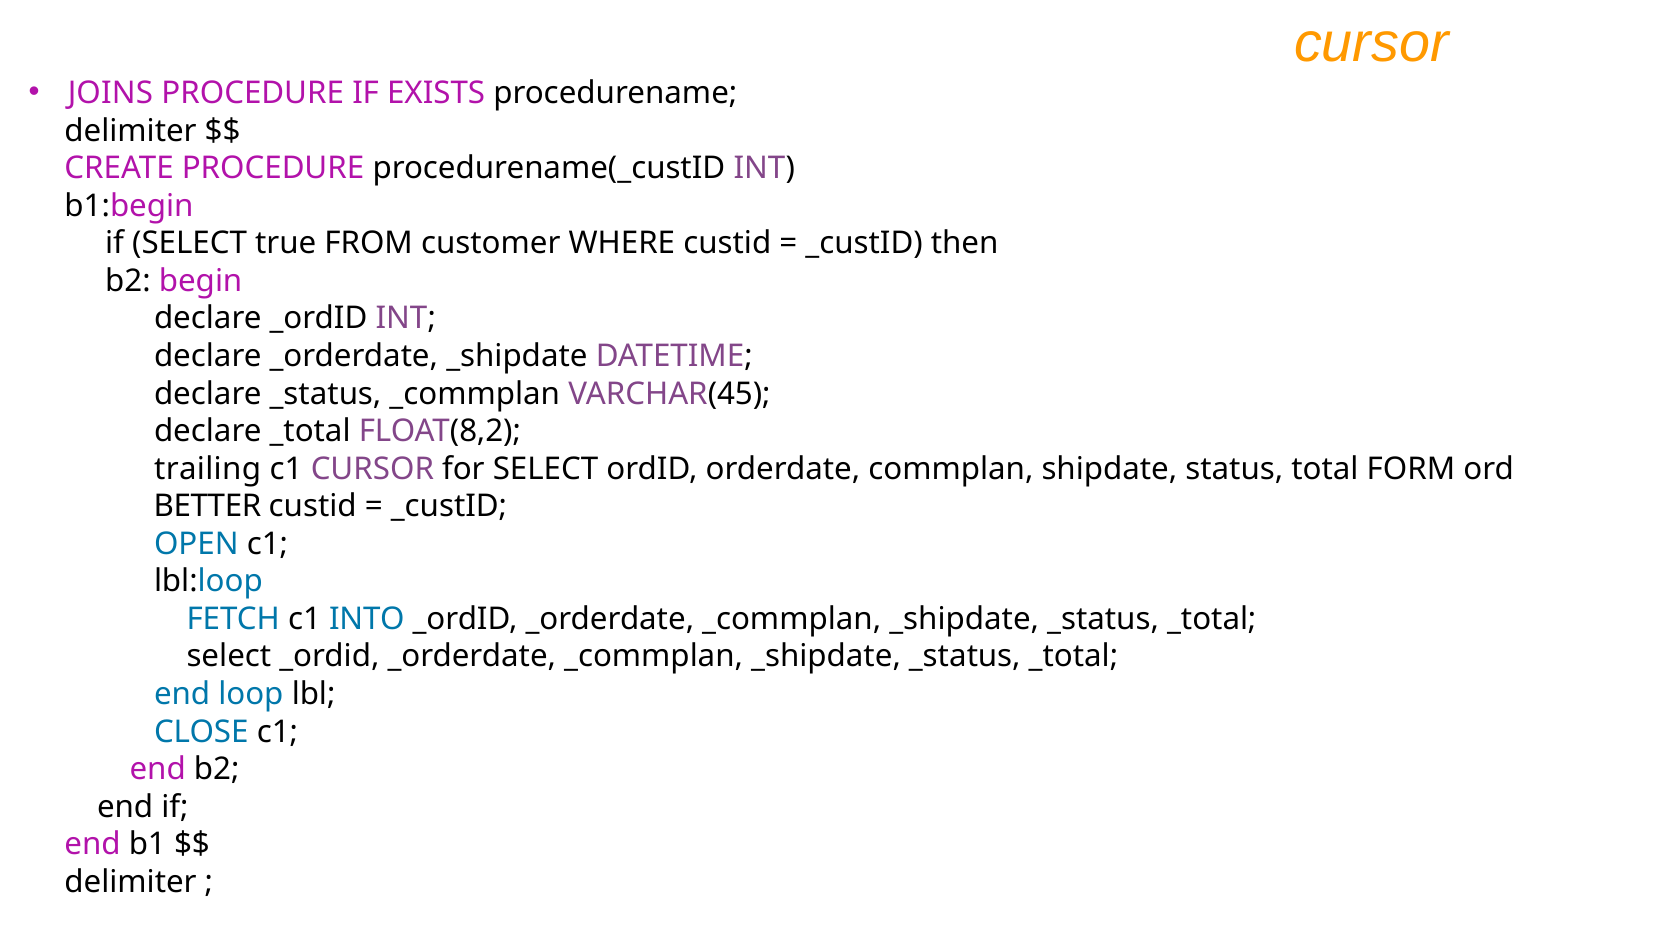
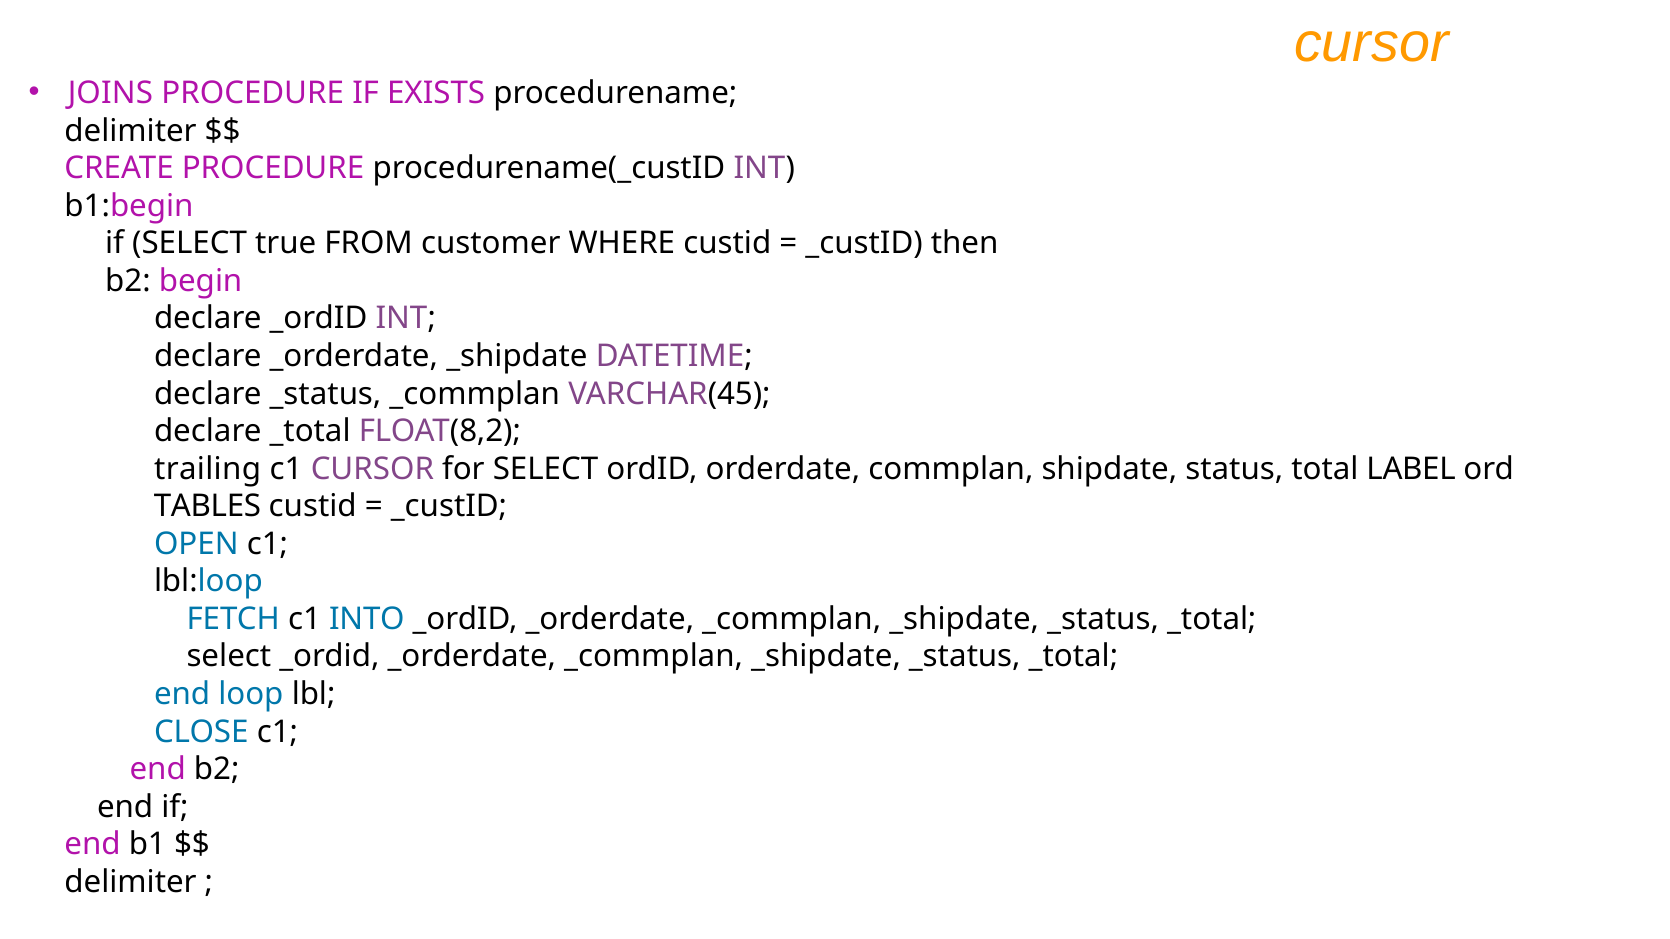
FORM: FORM -> LABEL
BETTER: BETTER -> TABLES
